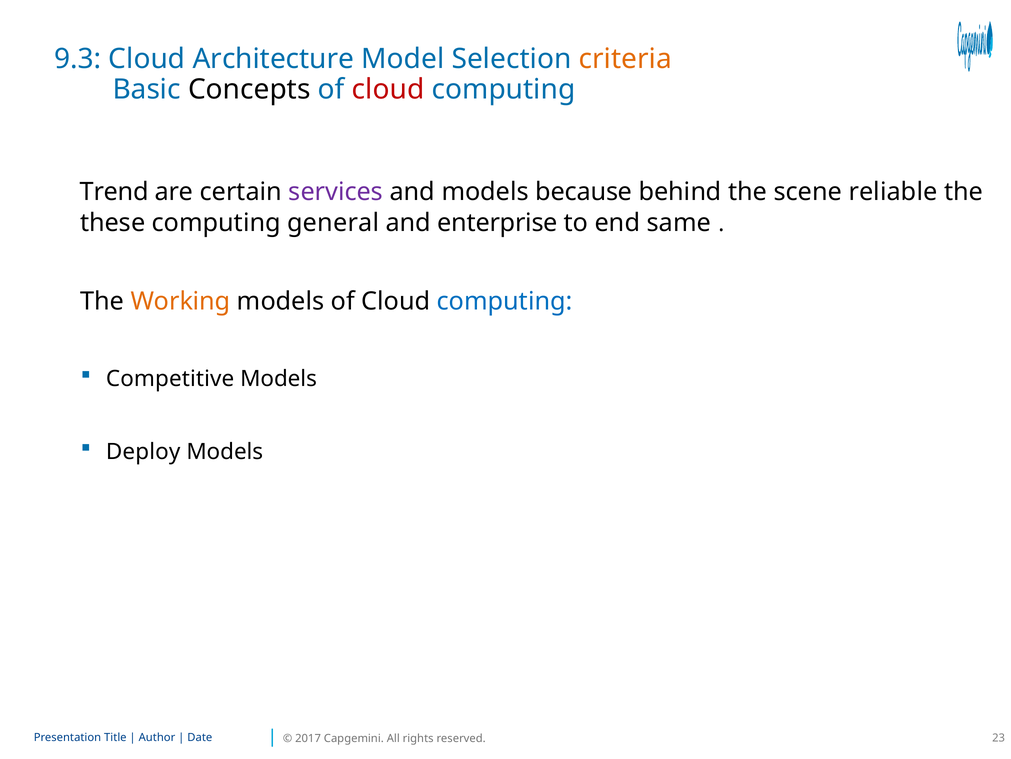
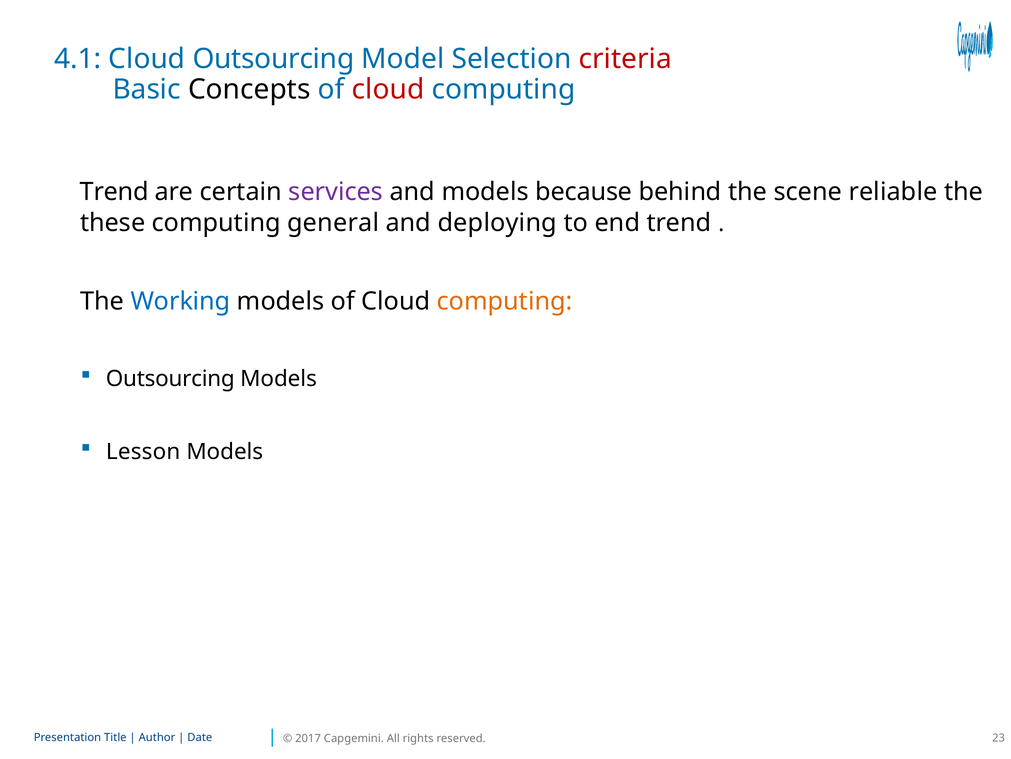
9.3: 9.3 -> 4.1
Cloud Architecture: Architecture -> Outsourcing
criteria colour: orange -> red
enterprise: enterprise -> deploying
end same: same -> trend
Working colour: orange -> blue
computing at (505, 301) colour: blue -> orange
Competitive at (170, 378): Competitive -> Outsourcing
Deploy: Deploy -> Lesson
